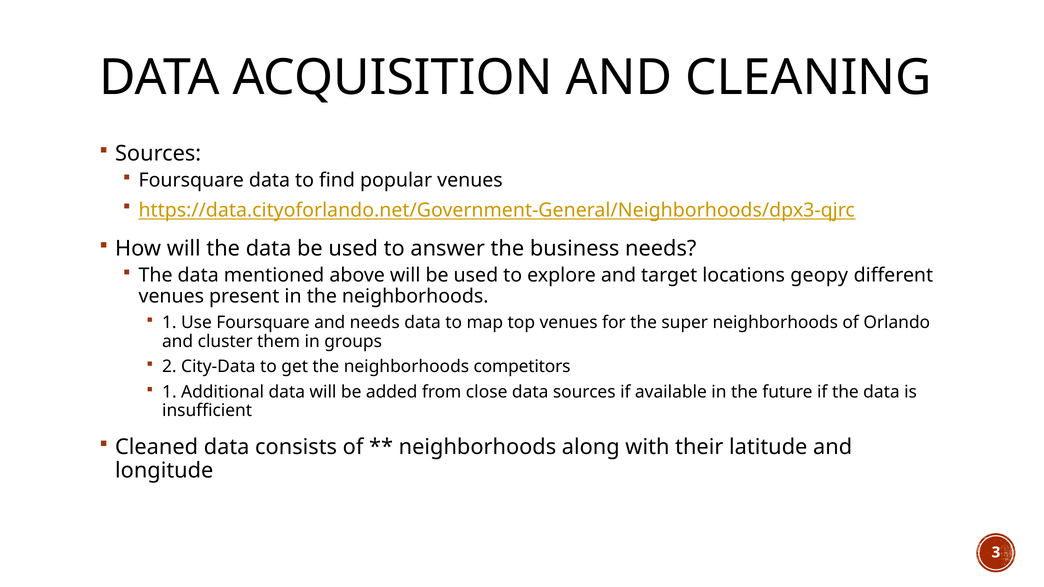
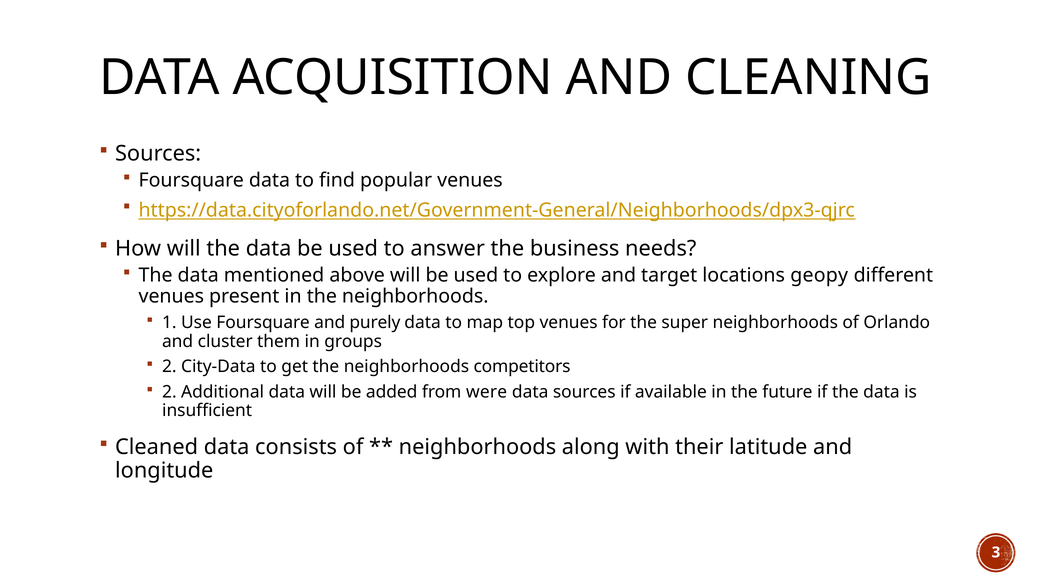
and needs: needs -> purely
1 at (169, 392): 1 -> 2
close: close -> were
